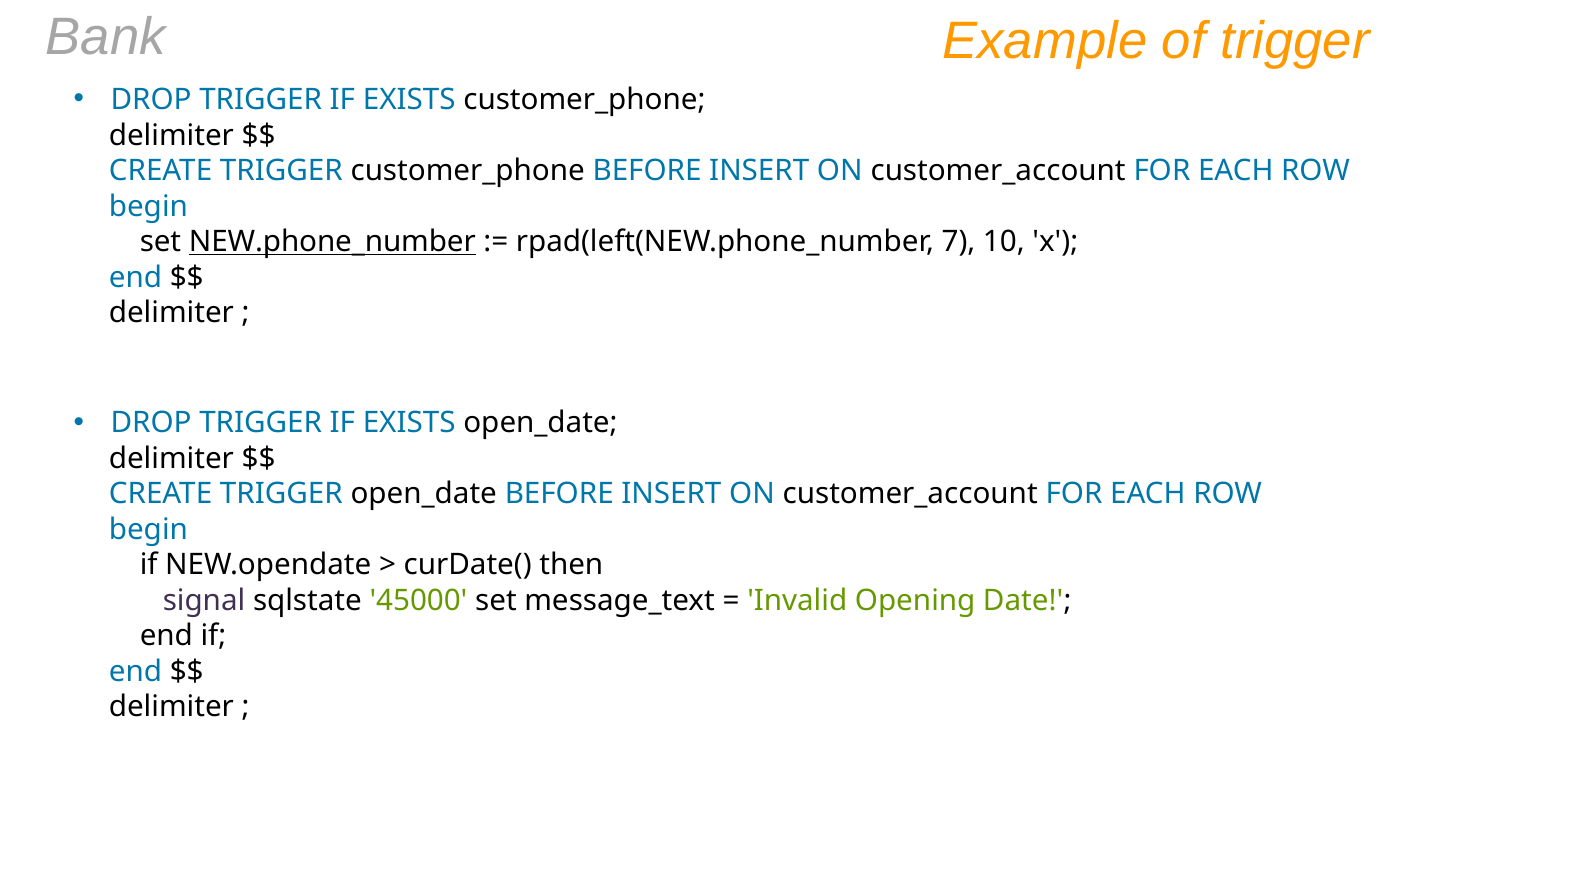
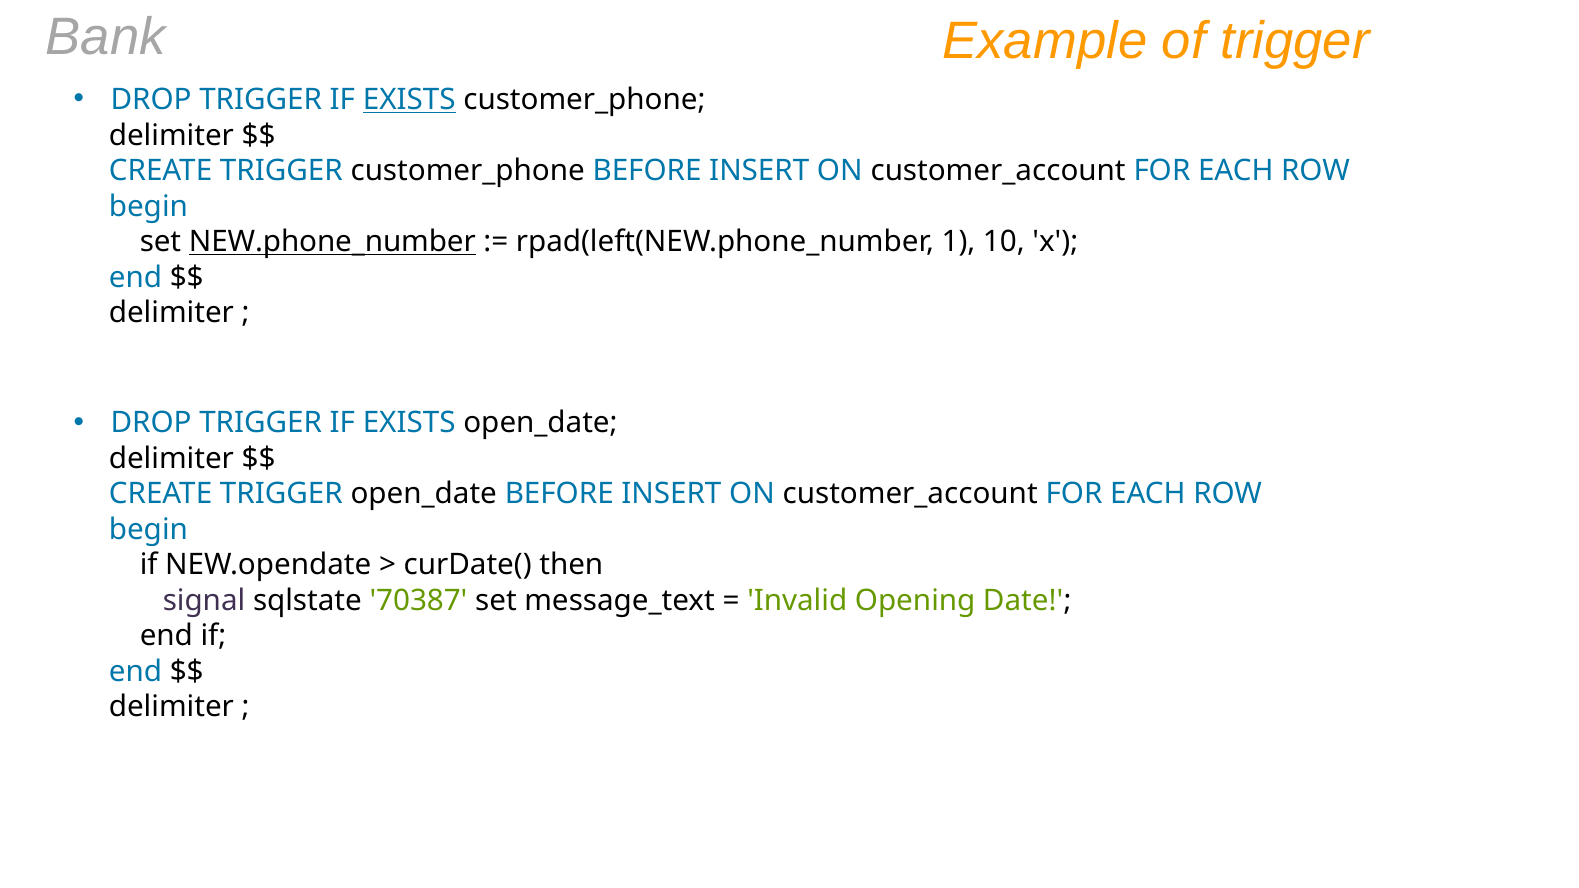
EXISTS at (409, 100) underline: none -> present
7: 7 -> 1
45000: 45000 -> 70387
